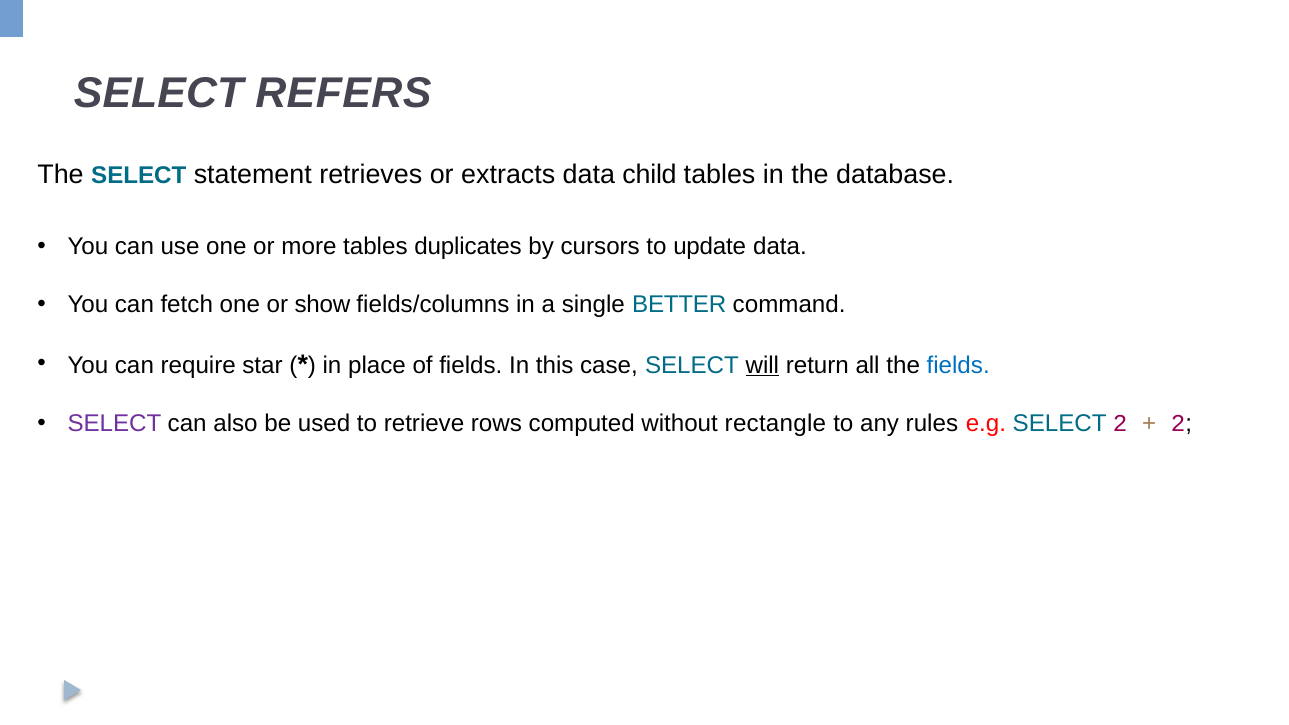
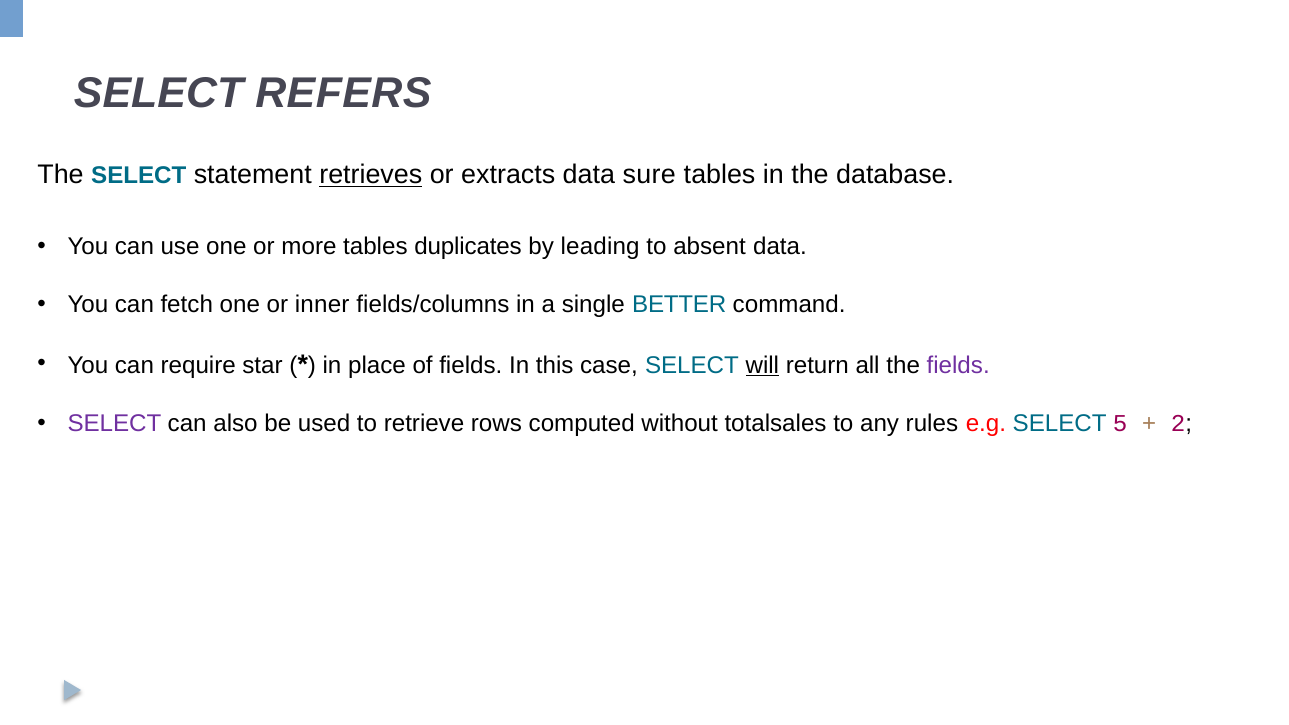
retrieves underline: none -> present
child: child -> sure
cursors: cursors -> leading
update: update -> absent
show: show -> inner
fields at (958, 365) colour: blue -> purple
rectangle: rectangle -> totalsales
SELECT 2: 2 -> 5
